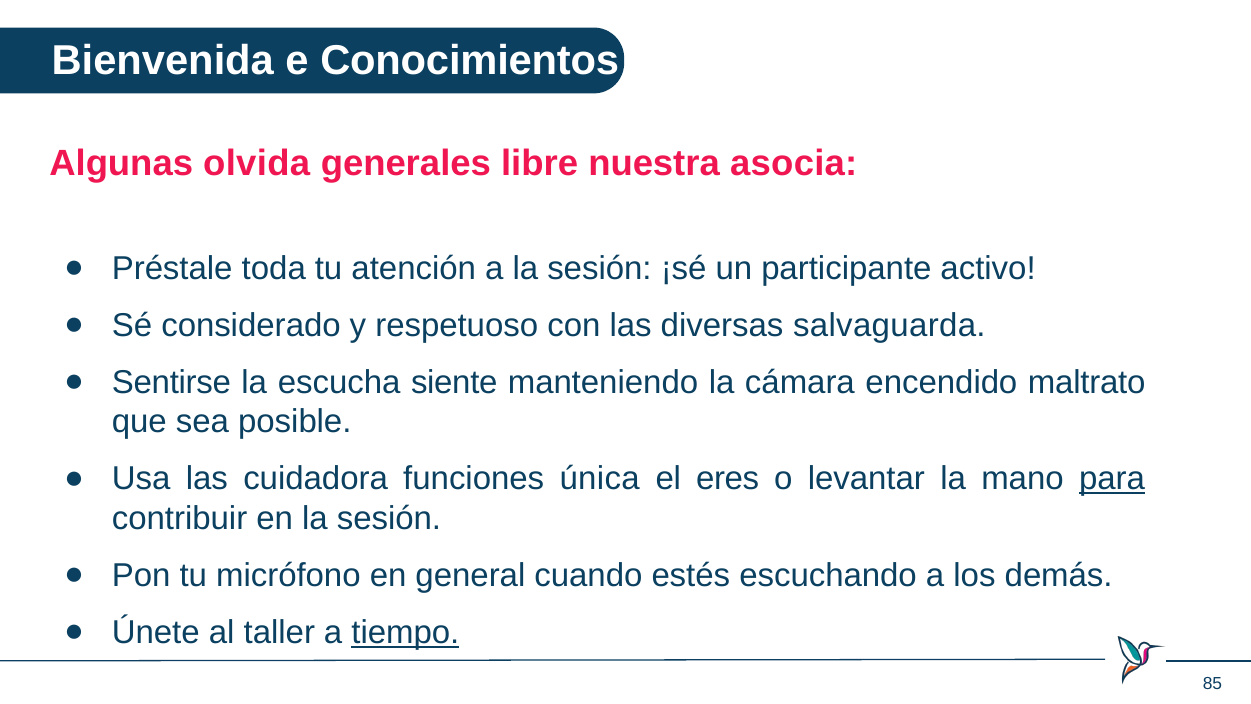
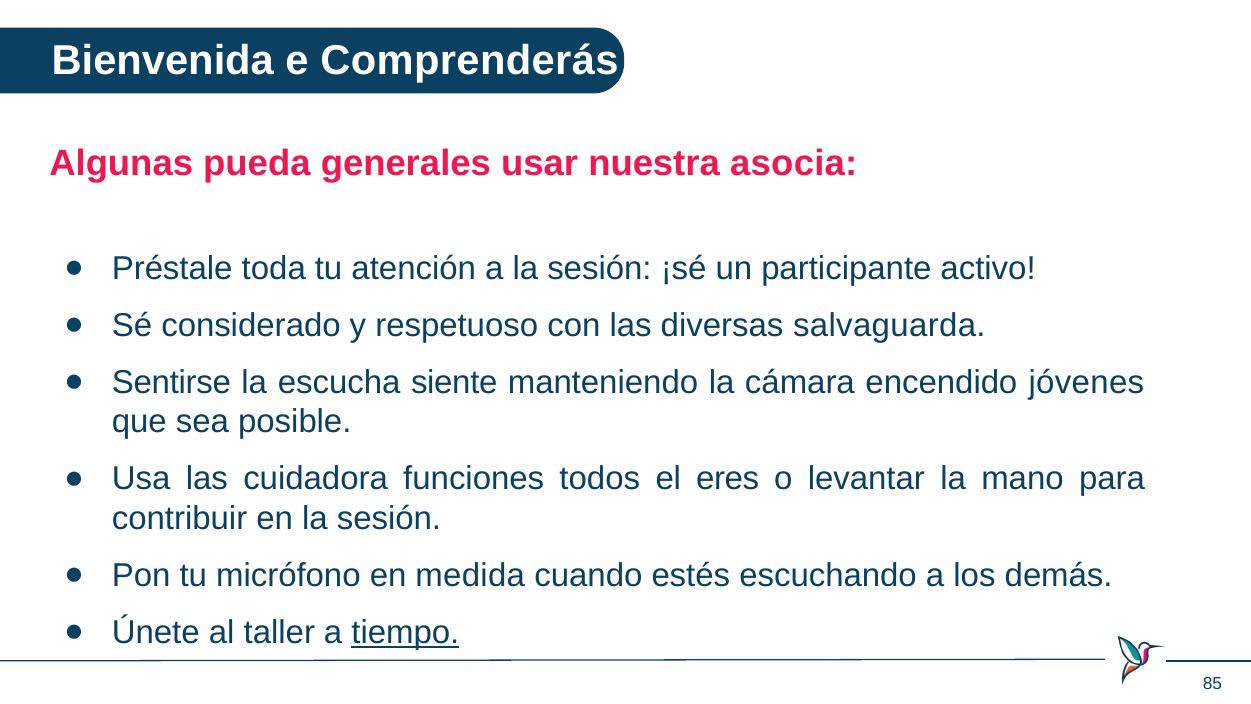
Conocimientos: Conocimientos -> Comprenderás
olvida: olvida -> pueda
libre: libre -> usar
maltrato: maltrato -> jóvenes
única: única -> todos
para underline: present -> none
general: general -> medida
